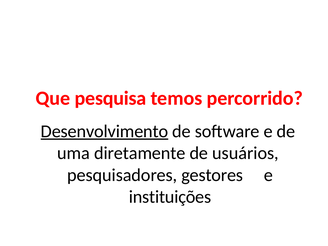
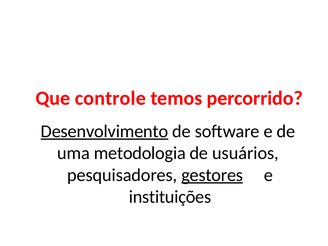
pesquisa: pesquisa -> controle
diretamente: diretamente -> metodologia
gestores underline: none -> present
